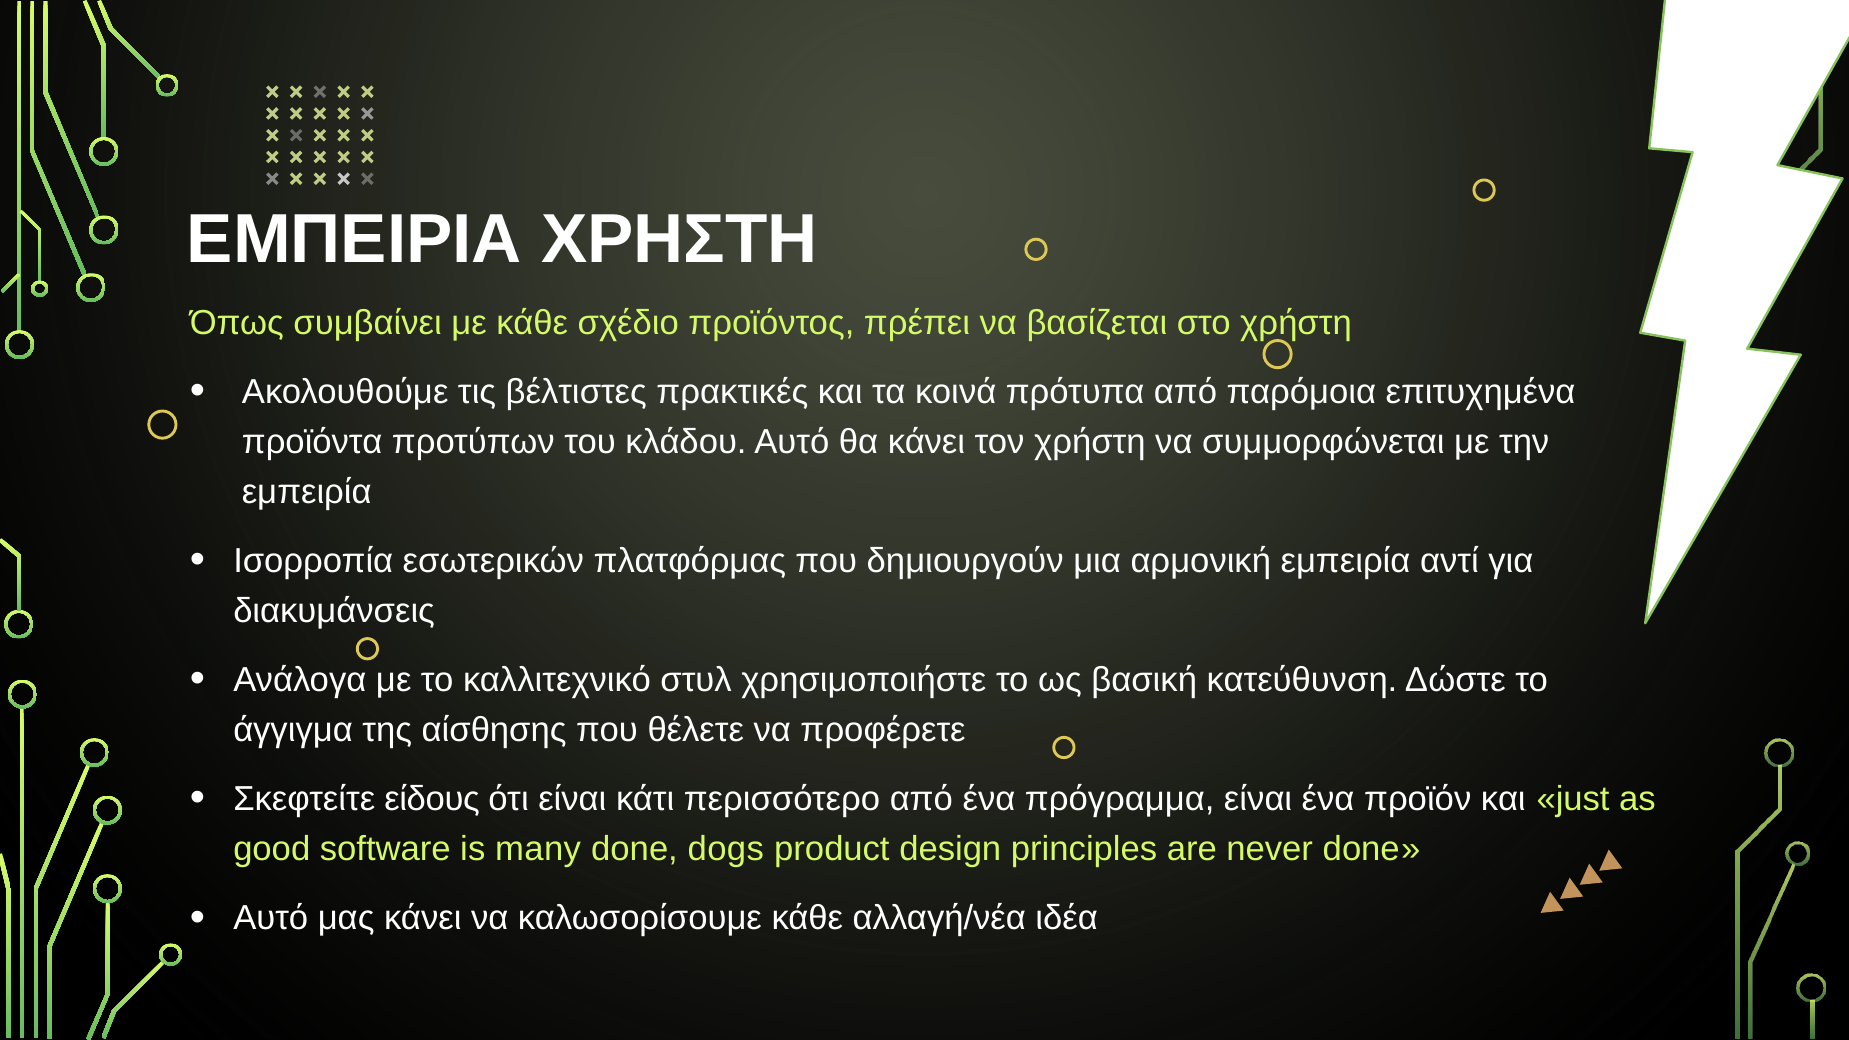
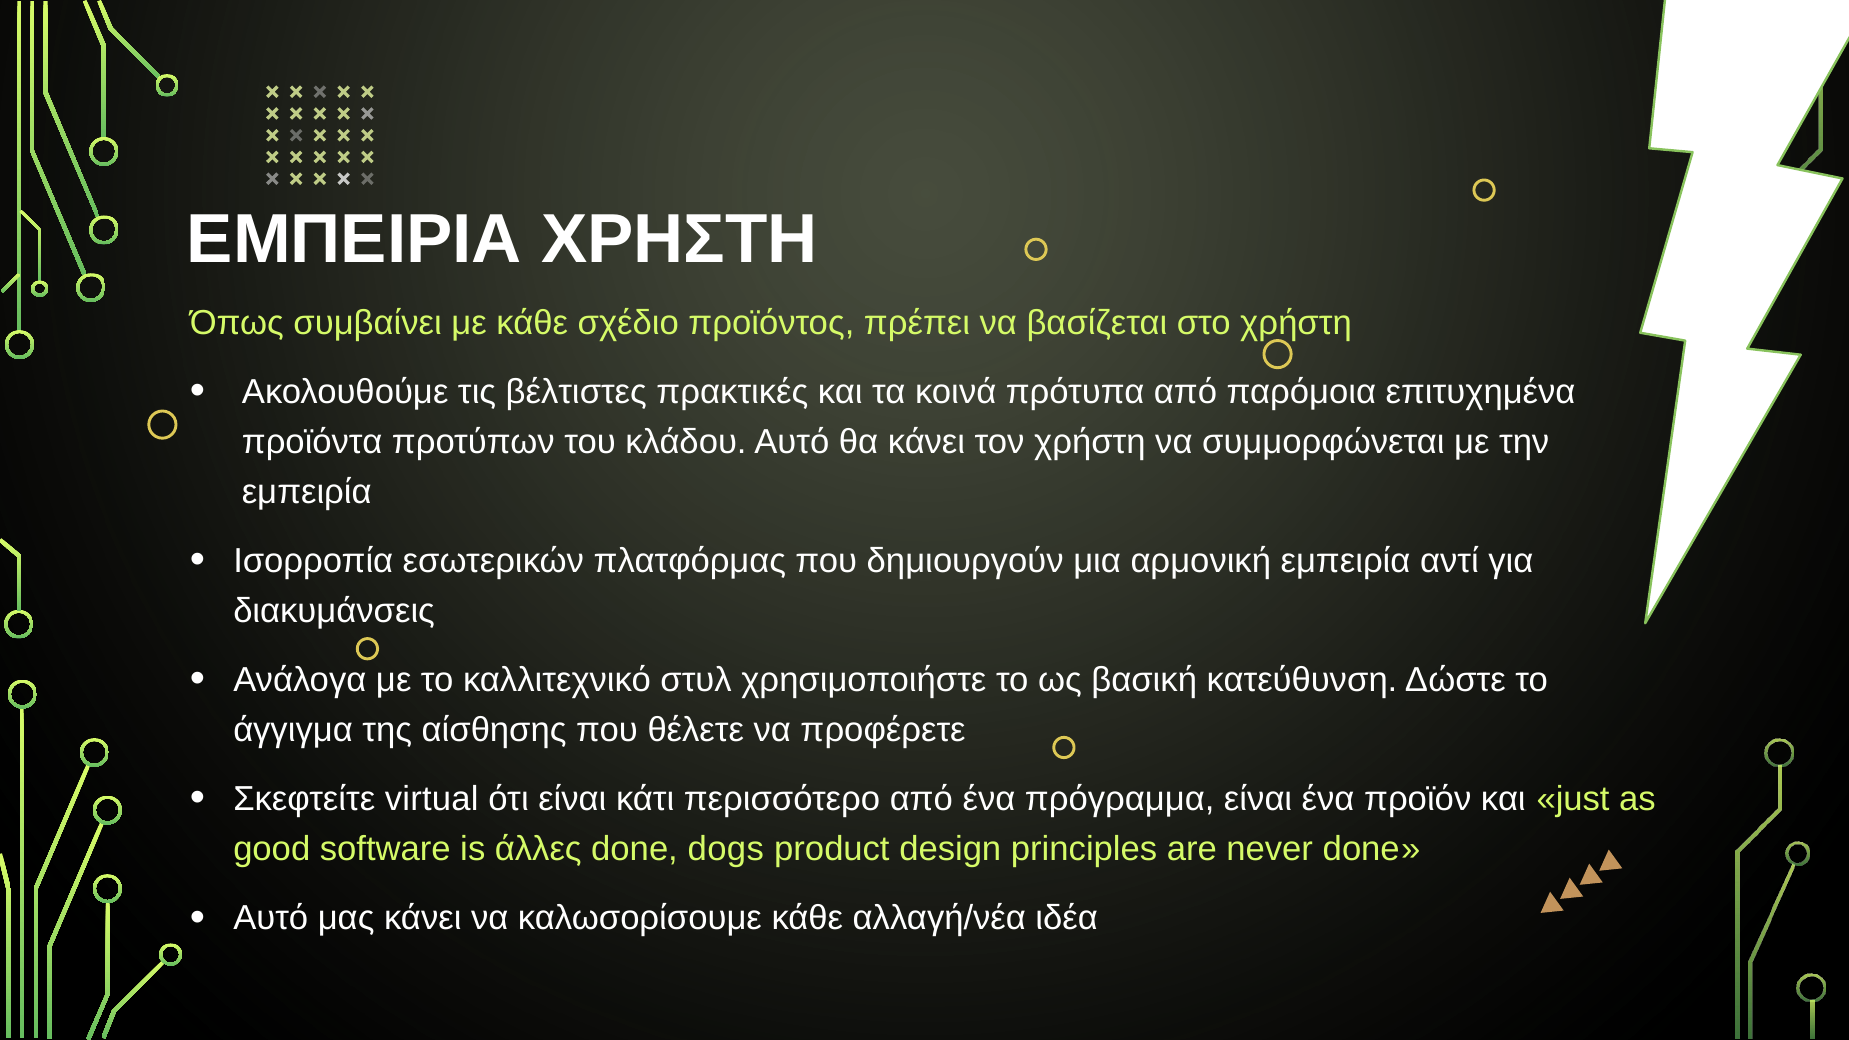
είδους: είδους -> virtual
many: many -> άλλες
